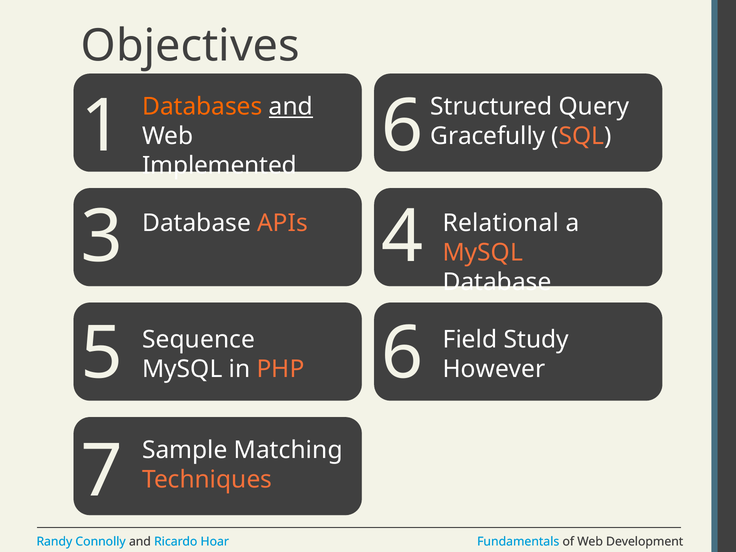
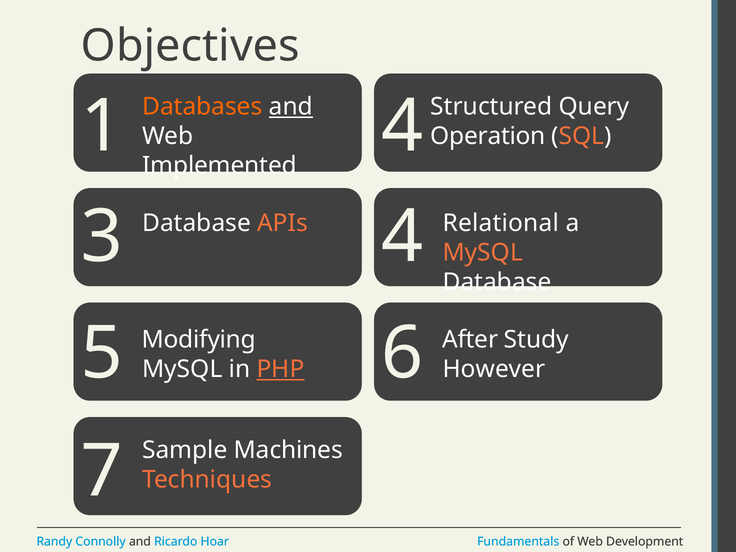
1 6: 6 -> 4
Gracefully: Gracefully -> Operation
Sequence: Sequence -> Modifying
Field: Field -> After
PHP underline: none -> present
Matching: Matching -> Machines
